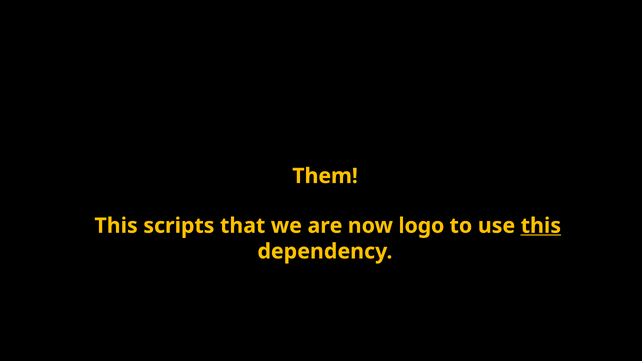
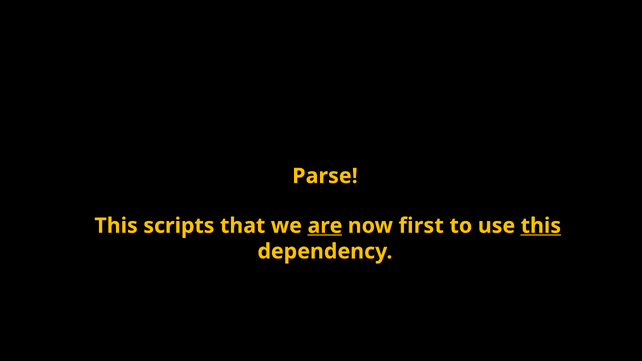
Them: Them -> Parse
are underline: none -> present
logo: logo -> first
